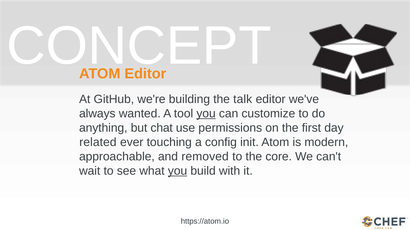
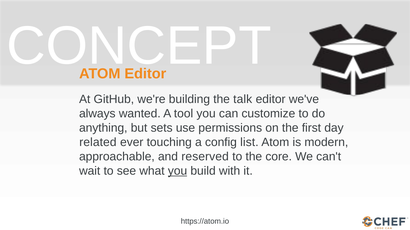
you at (206, 114) underline: present -> none
chat: chat -> sets
init: init -> list
removed: removed -> reserved
